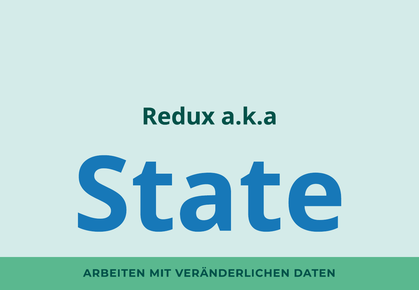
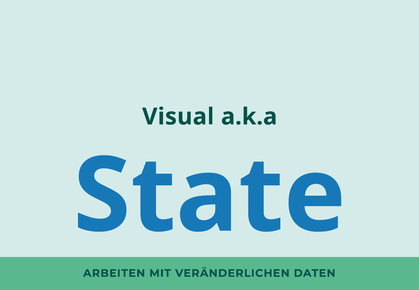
Redux: Redux -> Visual
